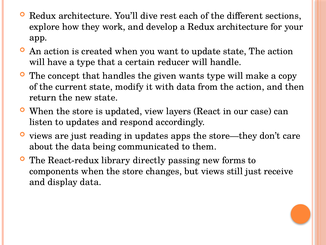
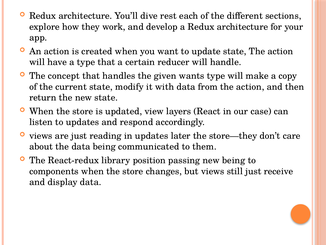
apps: apps -> later
directly: directly -> position
new forms: forms -> being
